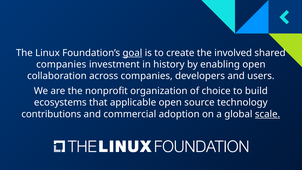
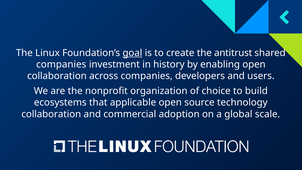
involved: involved -> antitrust
contributions at (51, 114): contributions -> collaboration
scale underline: present -> none
